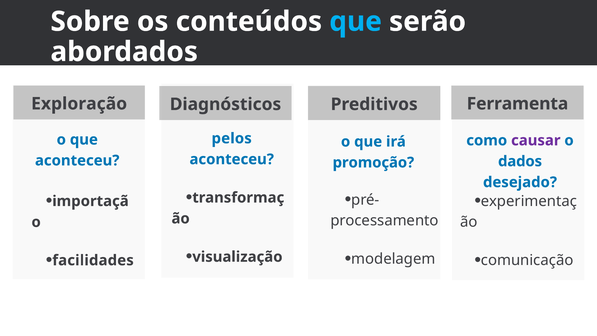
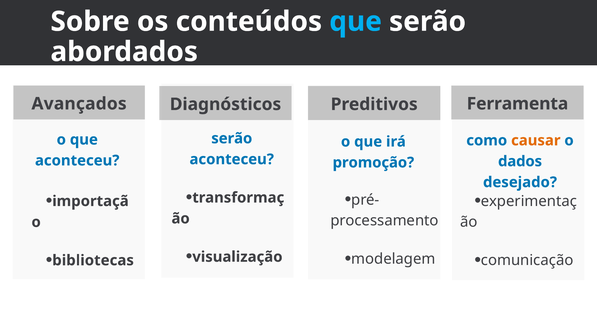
Exploração: Exploração -> Avançados
pelos at (232, 138): pelos -> serão
causar colour: purple -> orange
facilidades: facilidades -> bibliotecas
